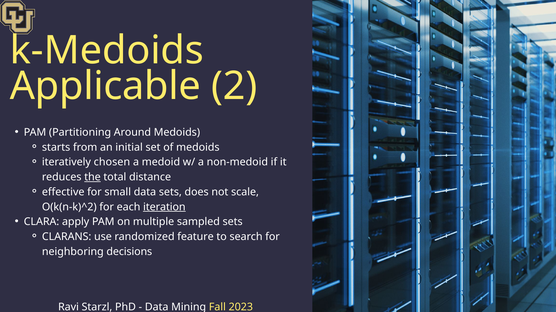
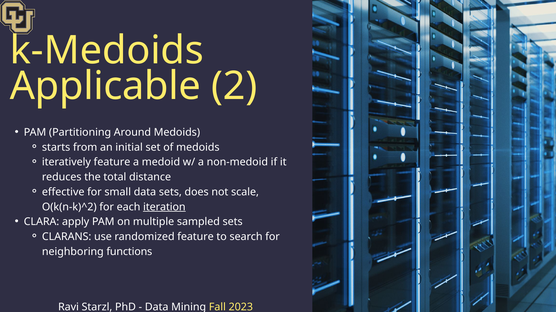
iteratively chosen: chosen -> feature
the underline: present -> none
decisions: decisions -> functions
